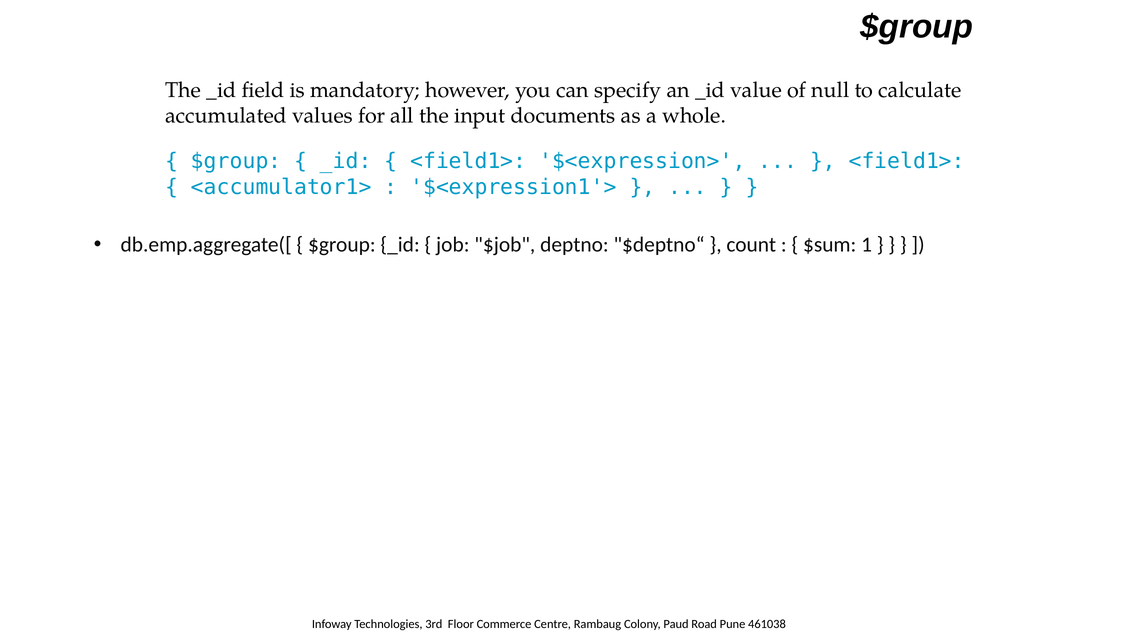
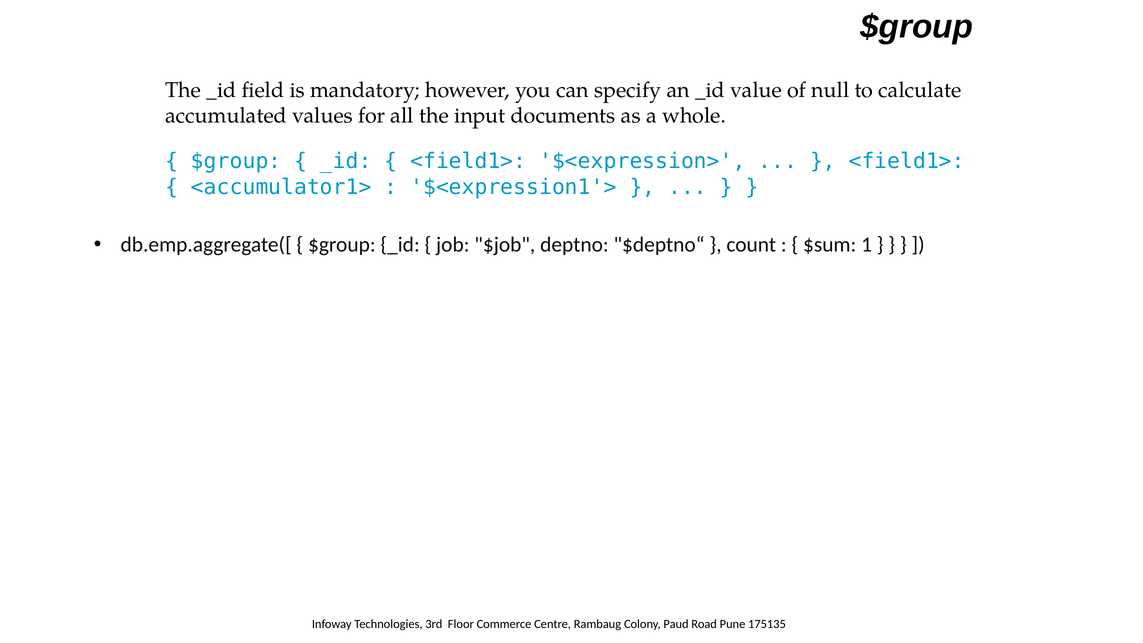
461038: 461038 -> 175135
